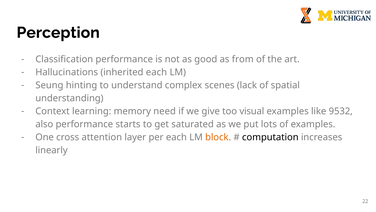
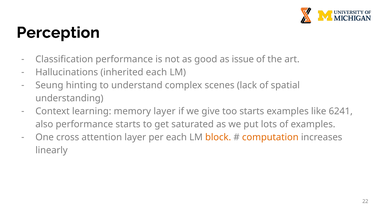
from: from -> issue
memory need: need -> layer
too visual: visual -> starts
9532: 9532 -> 6241
computation colour: black -> orange
